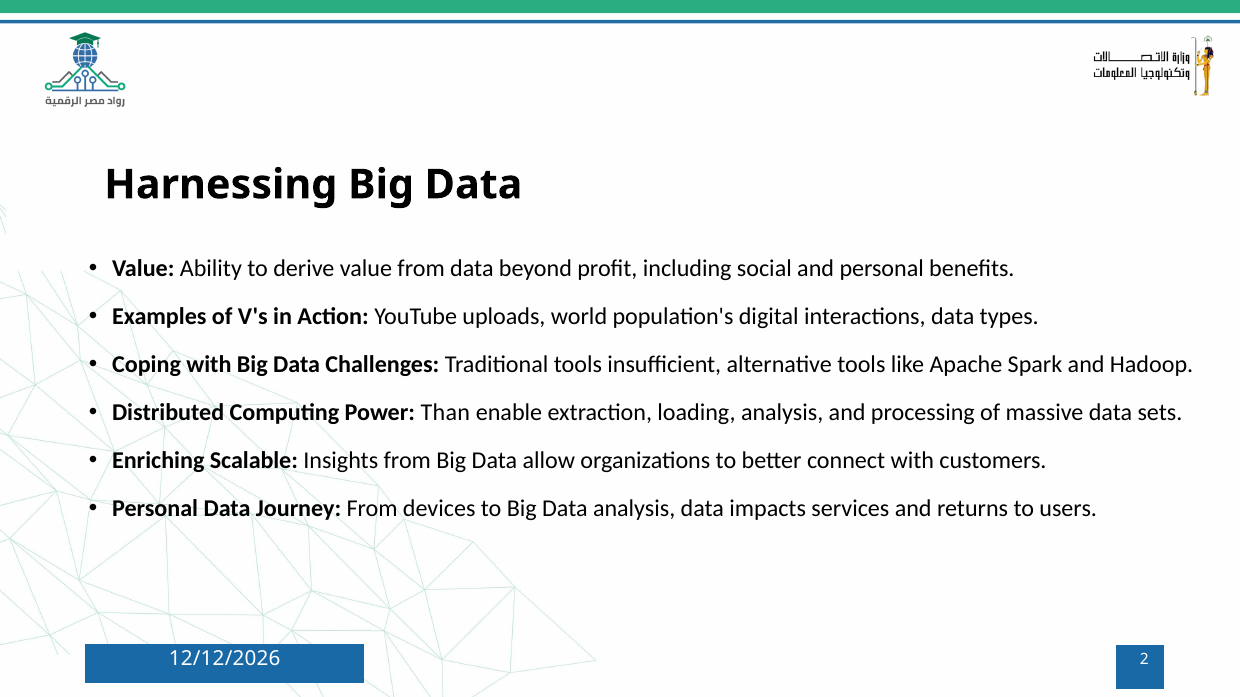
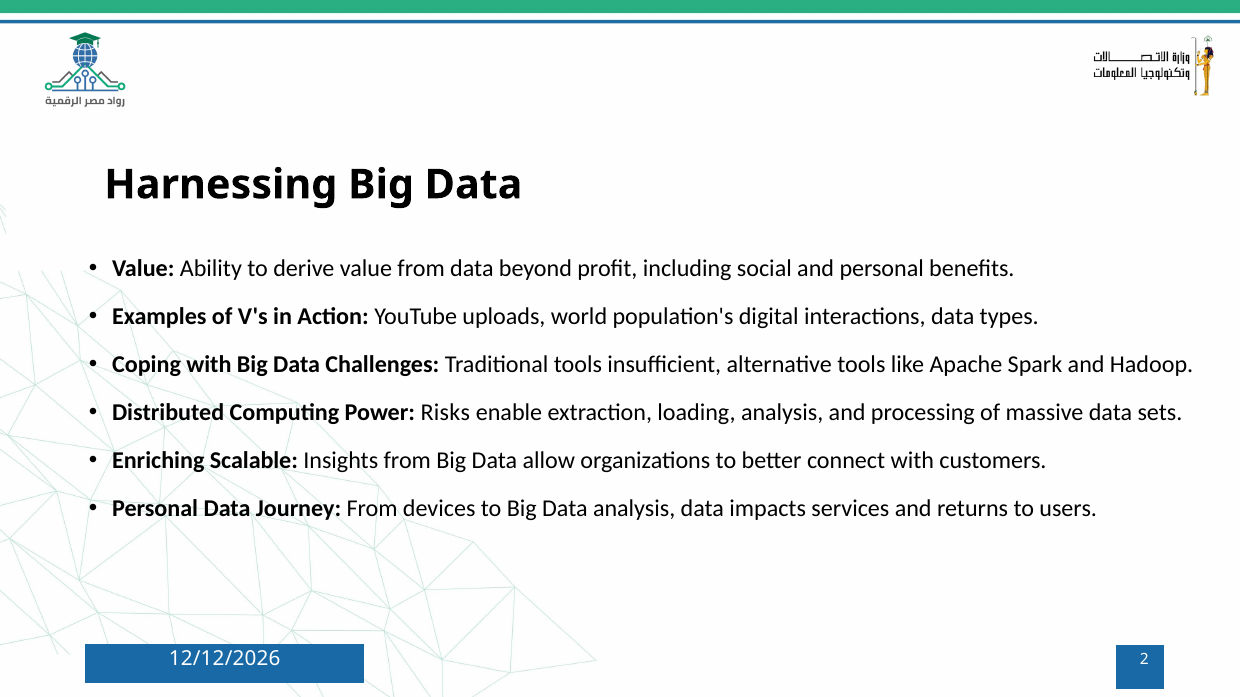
Than: Than -> Risks
